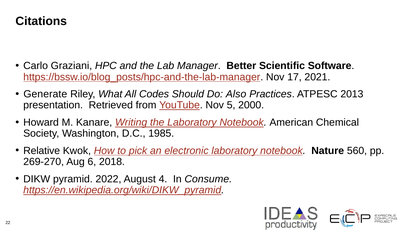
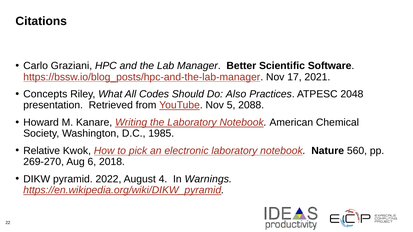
Generate: Generate -> Concepts
2013: 2013 -> 2048
2000: 2000 -> 2088
Consume: Consume -> Warnings
